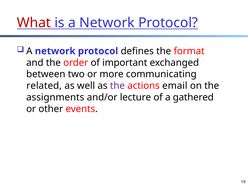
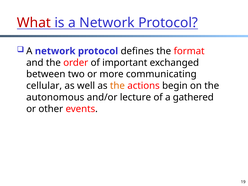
related: related -> cellular
the at (117, 86) colour: purple -> orange
email: email -> begin
assignments: assignments -> autonomous
